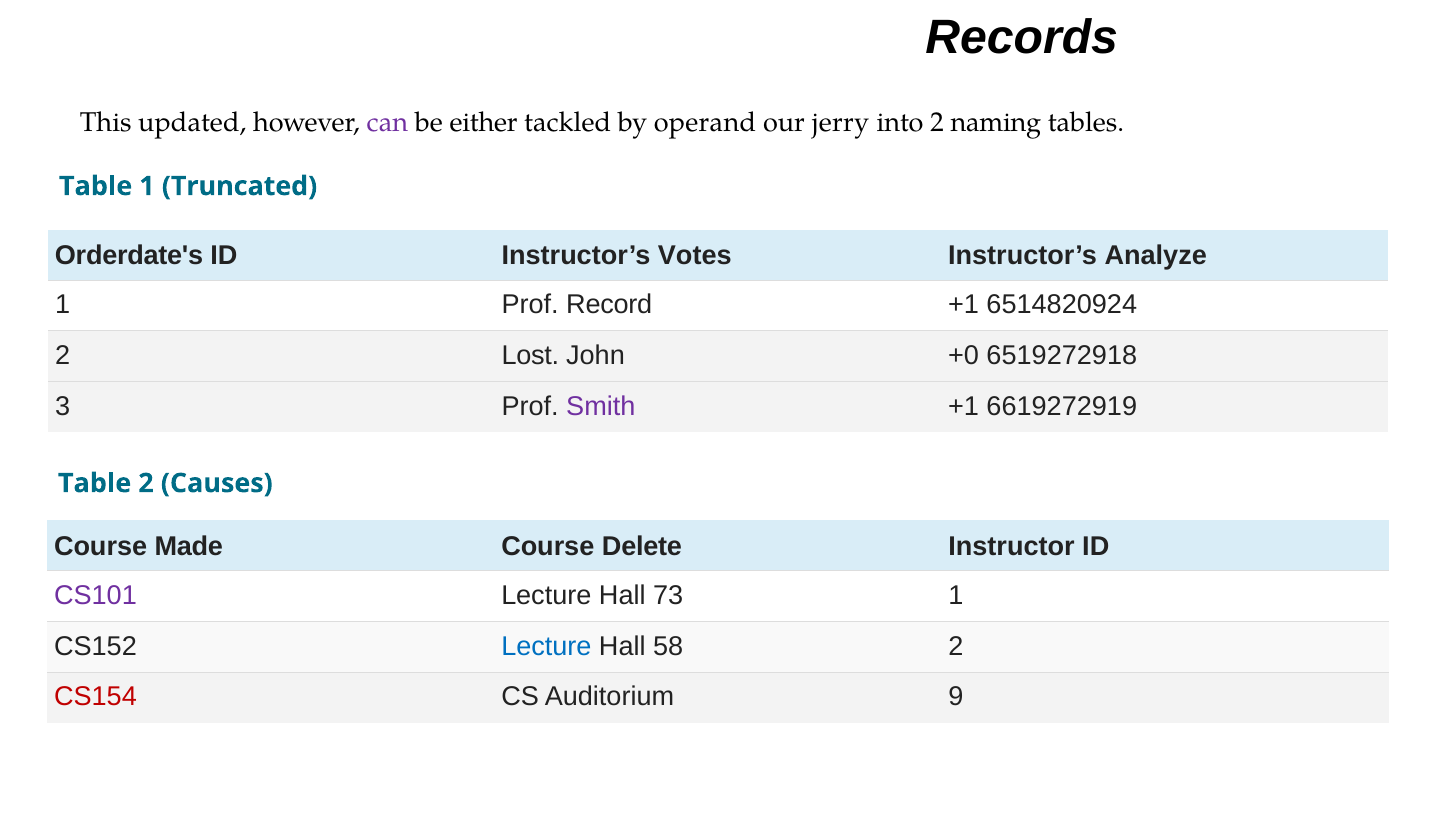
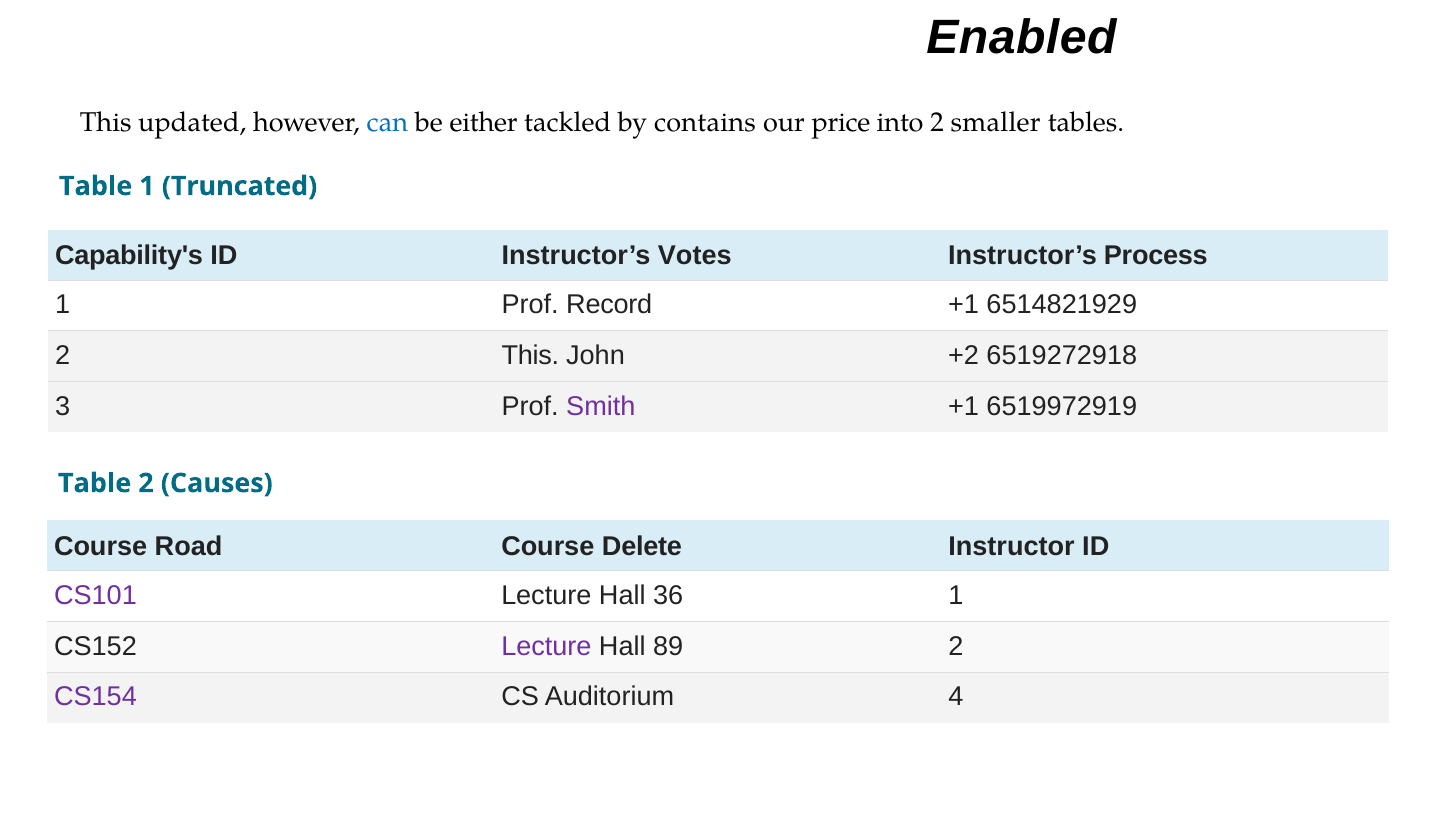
Records: Records -> Enabled
can colour: purple -> blue
operand: operand -> contains
jerry: jerry -> price
naming: naming -> smaller
Orderdate's: Orderdate's -> Capability's
Analyze: Analyze -> Process
6514820924: 6514820924 -> 6514821929
2 Lost: Lost -> This
+0: +0 -> +2
6619272919: 6619272919 -> 6519972919
Made: Made -> Road
73: 73 -> 36
Lecture at (546, 646) colour: blue -> purple
58: 58 -> 89
CS154 colour: red -> purple
9: 9 -> 4
